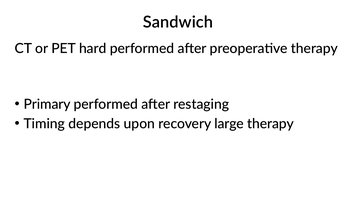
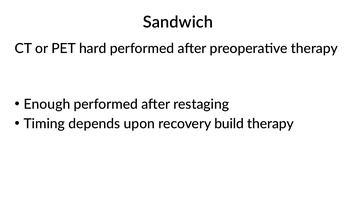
Primary: Primary -> Enough
large: large -> build
